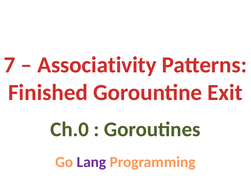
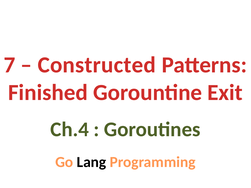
Associativity: Associativity -> Constructed
Ch.0: Ch.0 -> Ch.4
Lang colour: purple -> black
